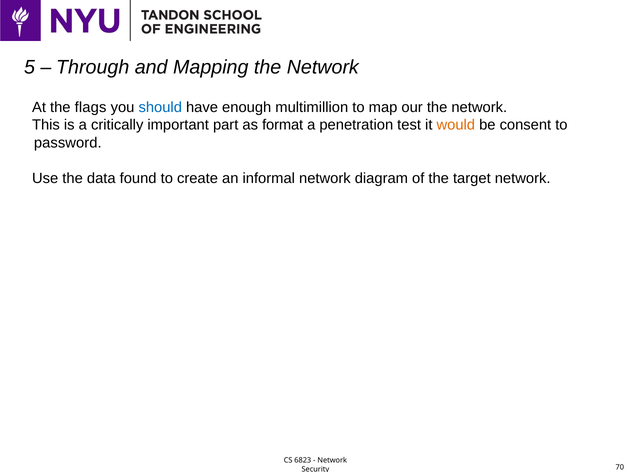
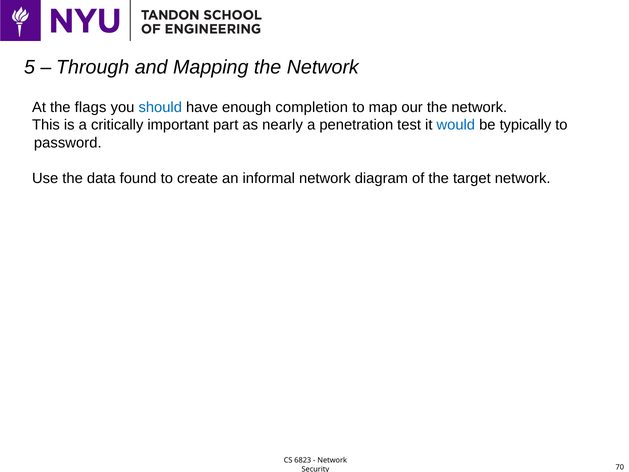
multimillion: multimillion -> completion
format: format -> nearly
would colour: orange -> blue
consent: consent -> typically
